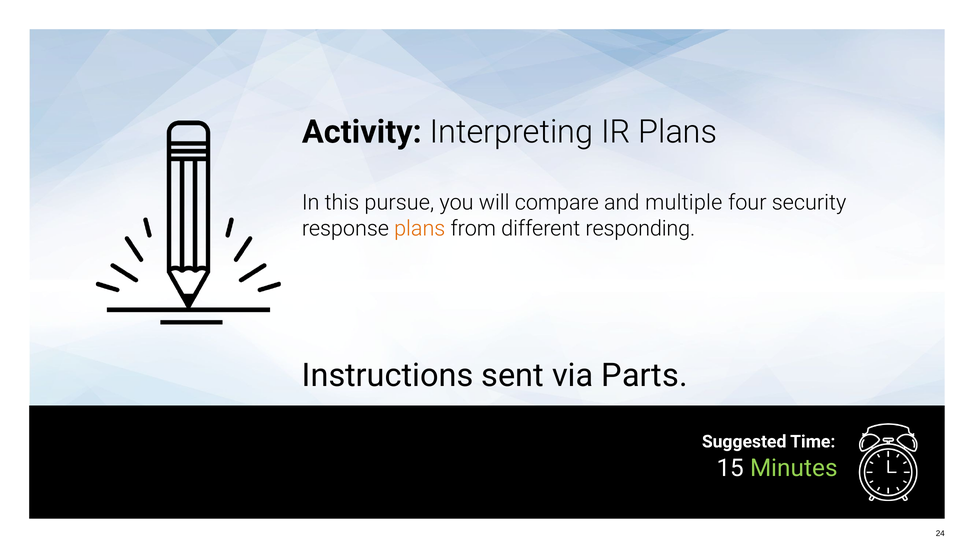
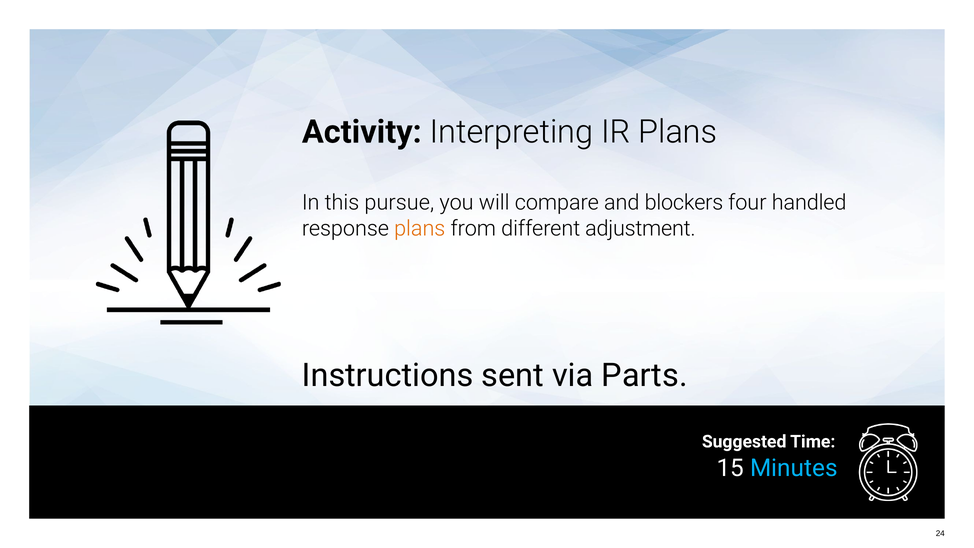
multiple: multiple -> blockers
security: security -> handled
responding: responding -> adjustment
Minutes colour: light green -> light blue
